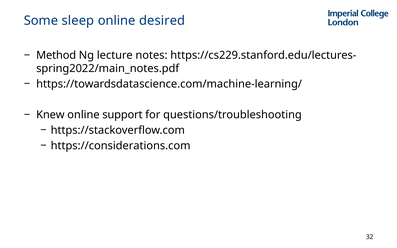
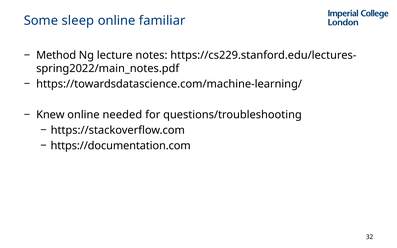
desired: desired -> familiar
support: support -> needed
https://considerations.com: https://considerations.com -> https://documentation.com
